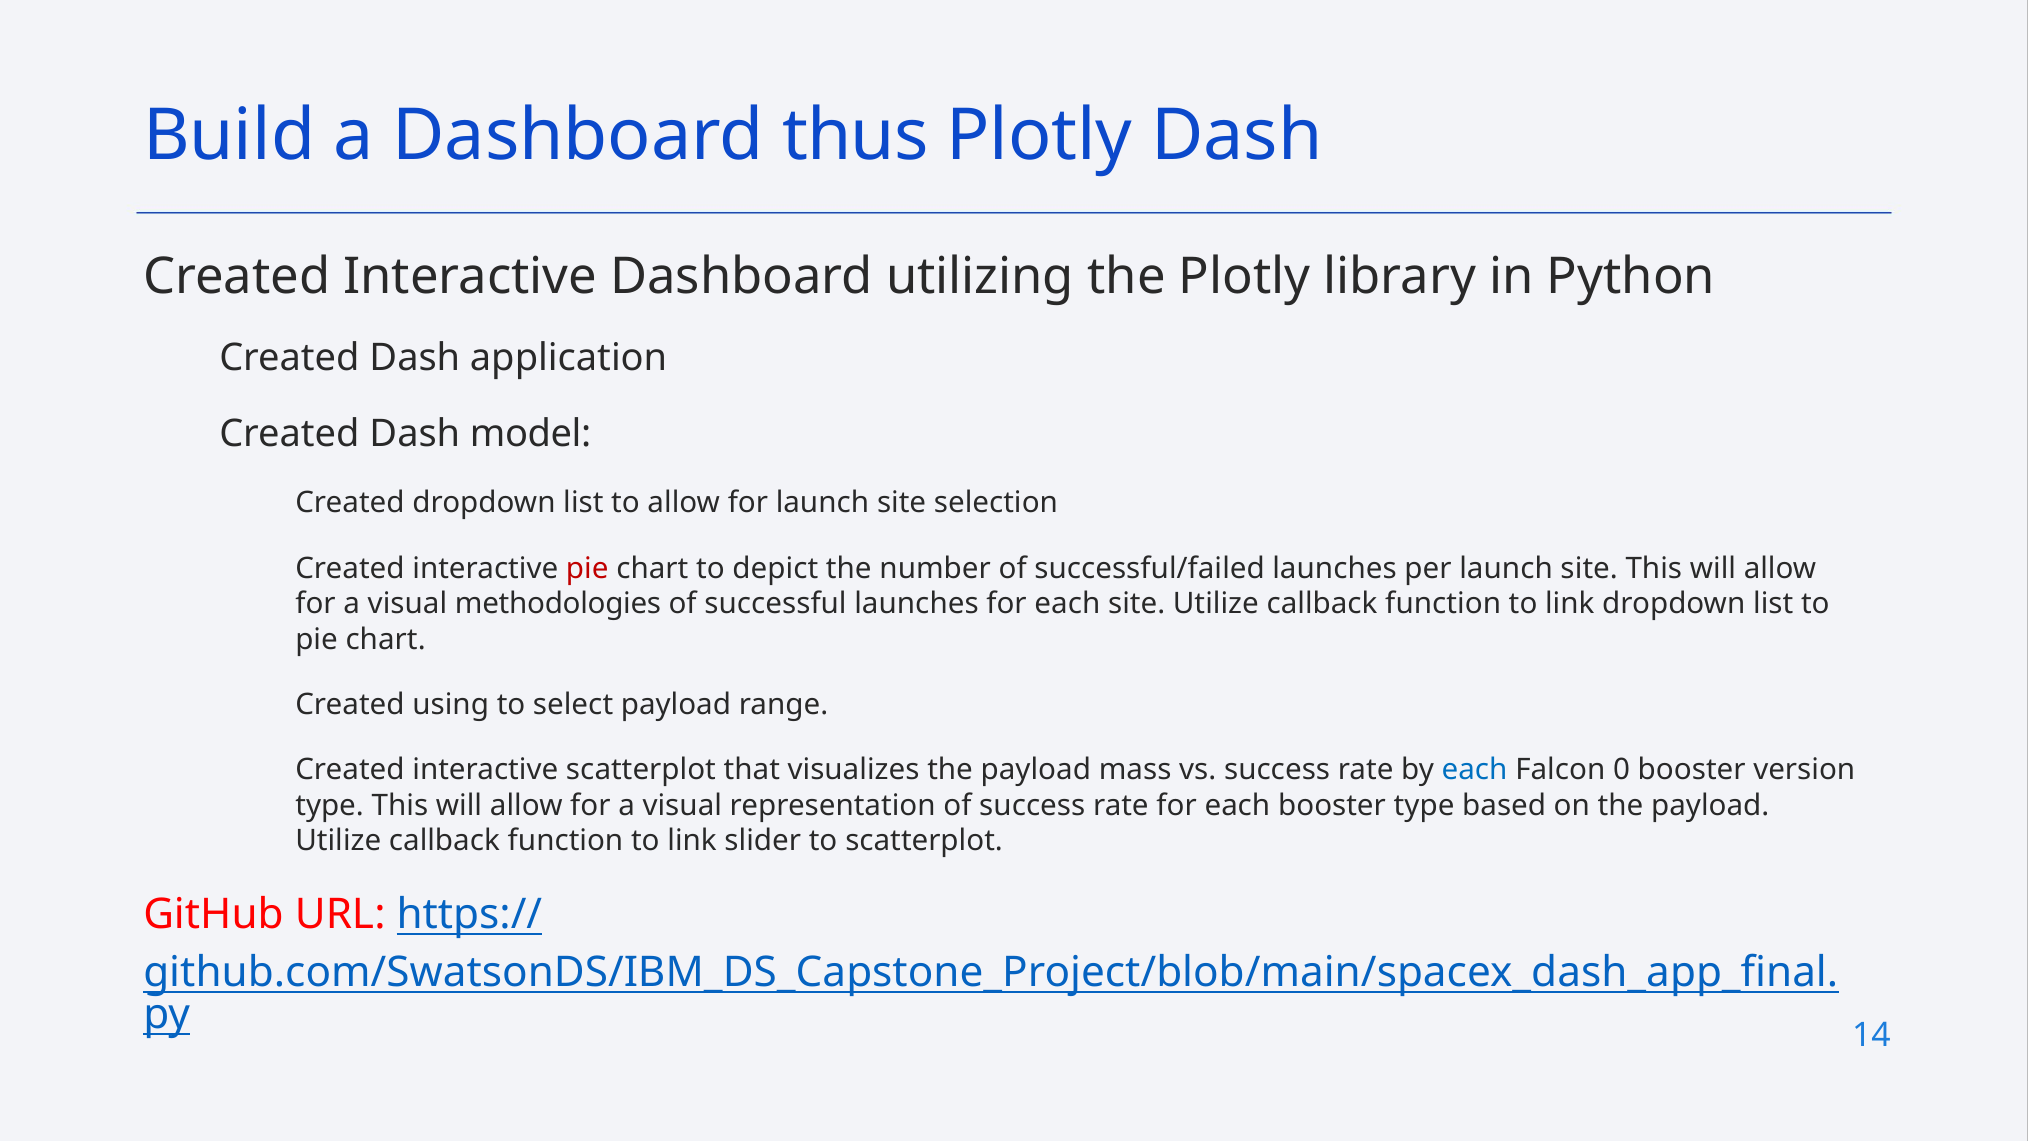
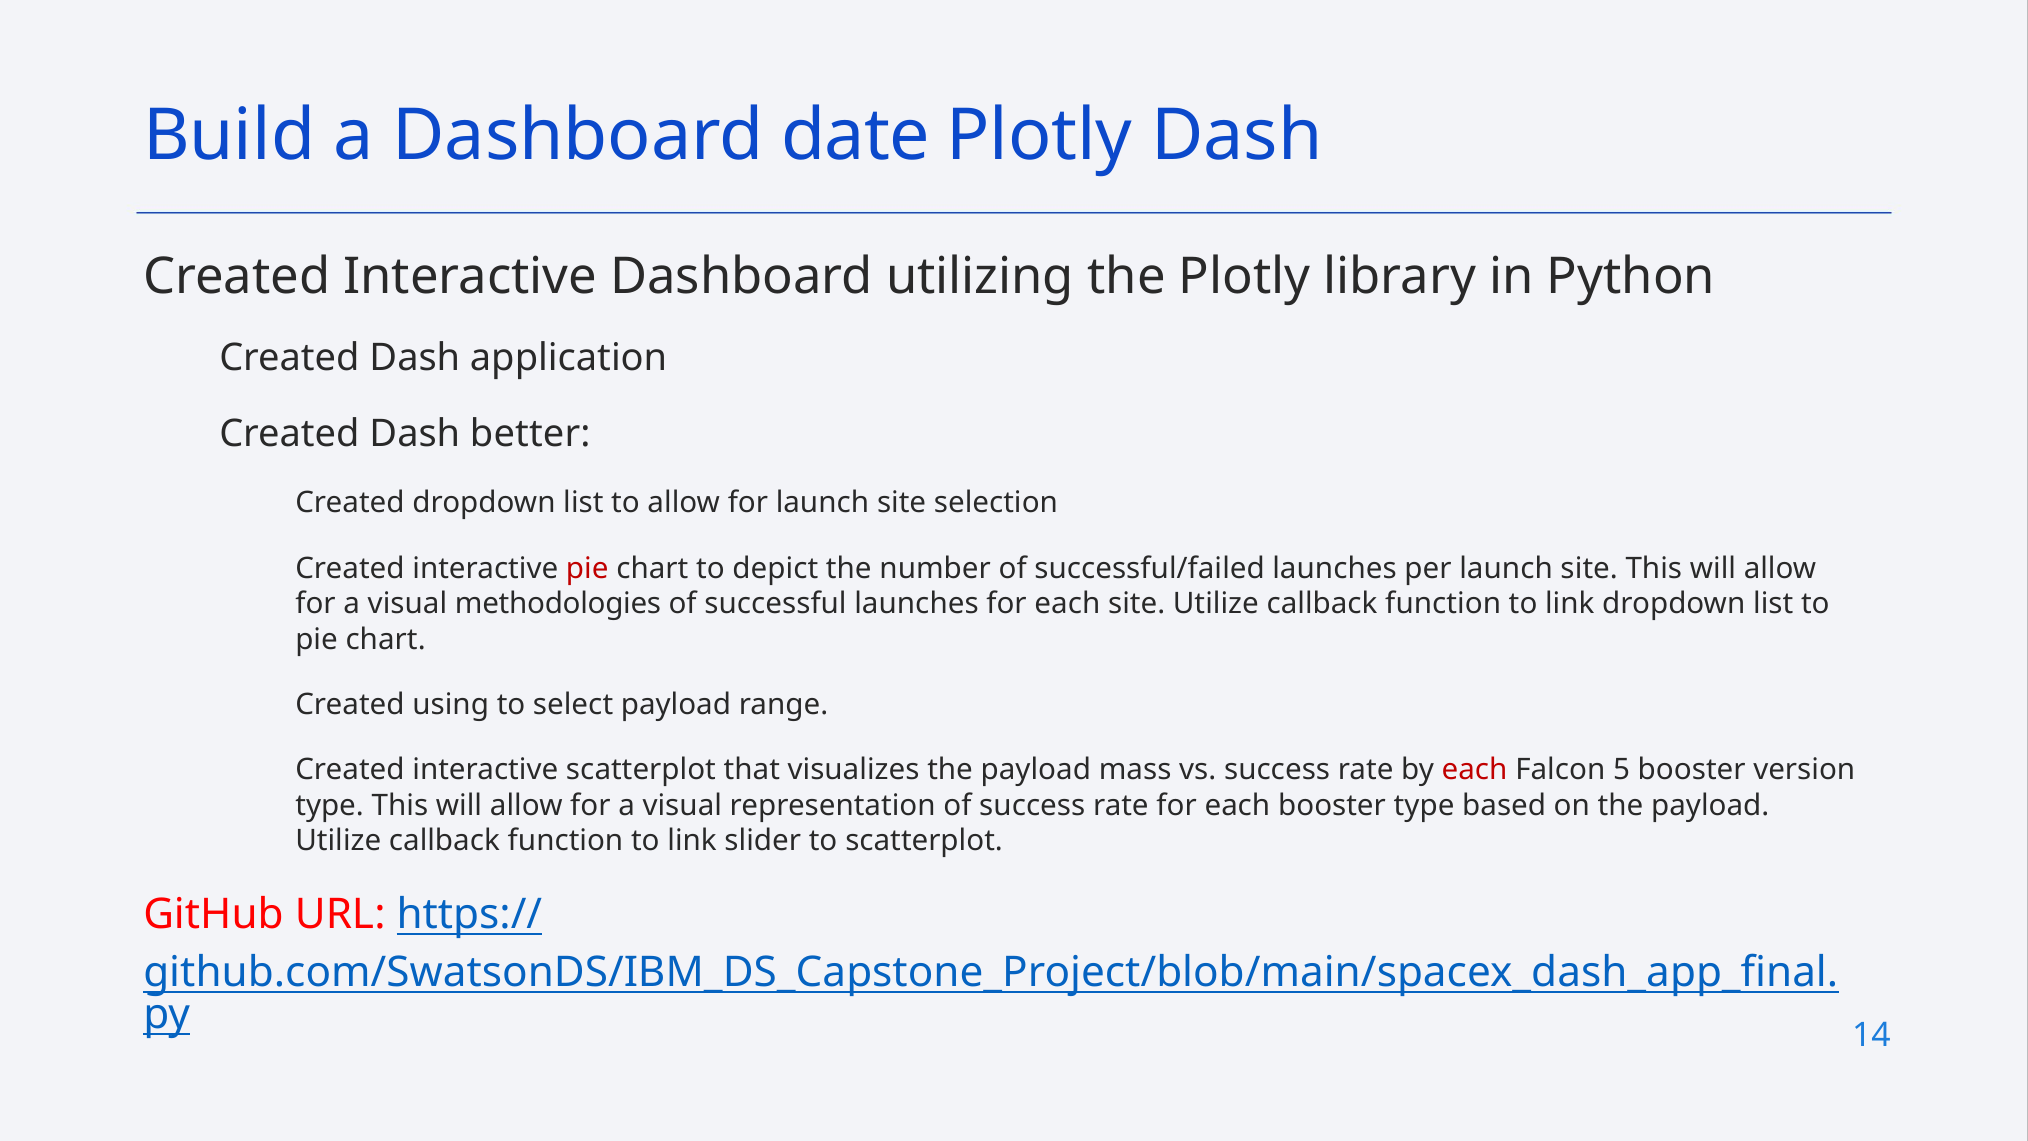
thus: thus -> date
model: model -> better
each at (1475, 770) colour: blue -> red
0: 0 -> 5
